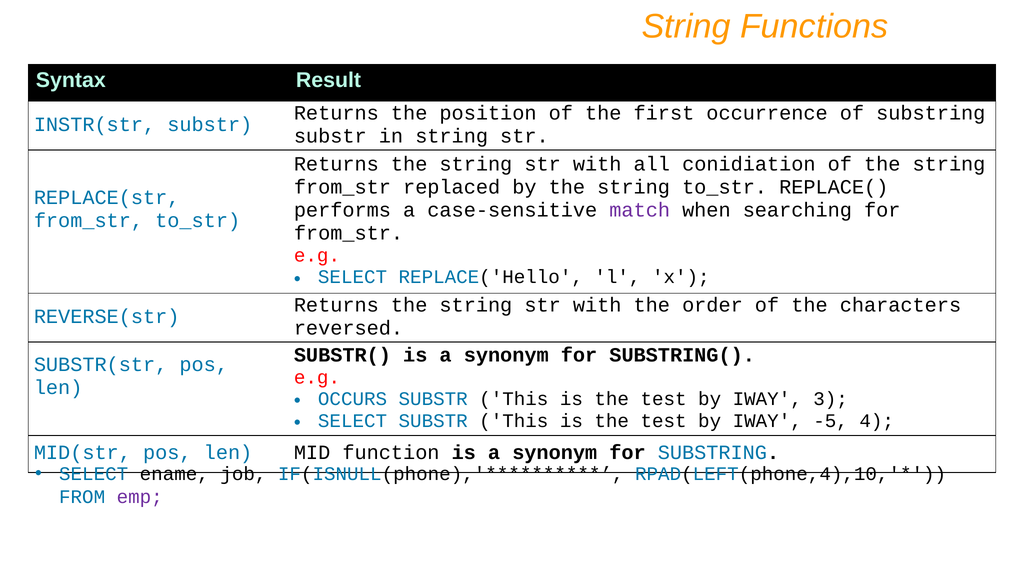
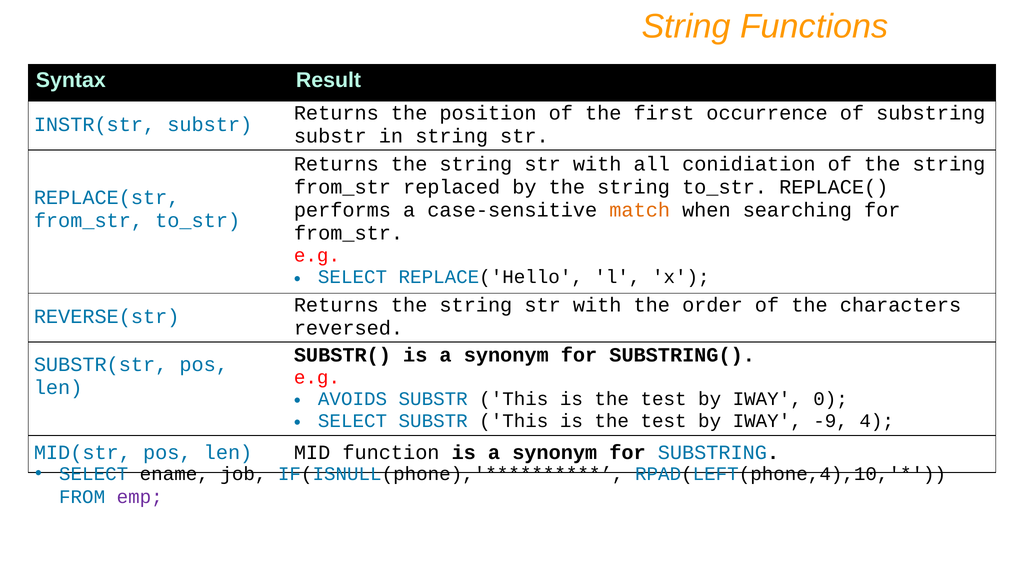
match colour: purple -> orange
OCCURS: OCCURS -> AVOIDS
3: 3 -> 0
-5: -5 -> -9
